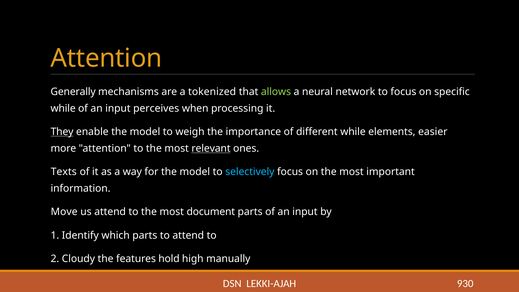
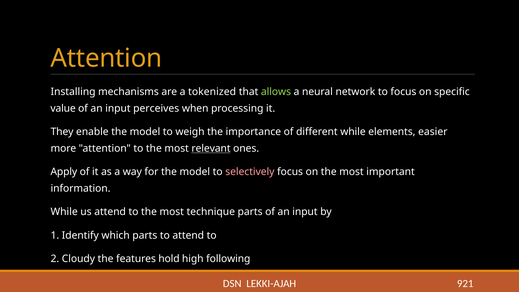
Generally: Generally -> Installing
while at (63, 108): while -> value
They underline: present -> none
Texts: Texts -> Apply
selectively colour: light blue -> pink
Move at (64, 212): Move -> While
document: document -> technique
manually: manually -> following
930: 930 -> 921
